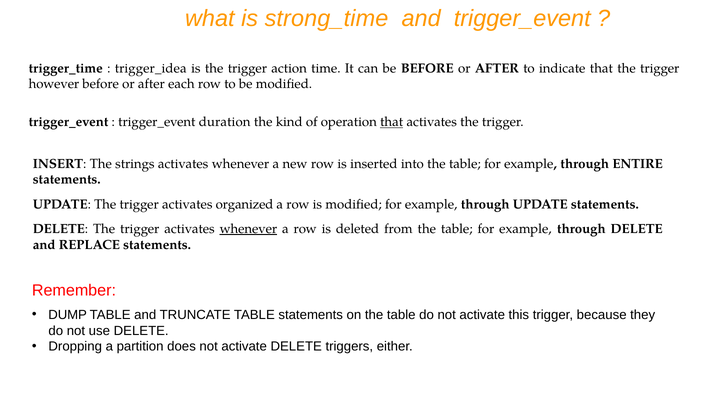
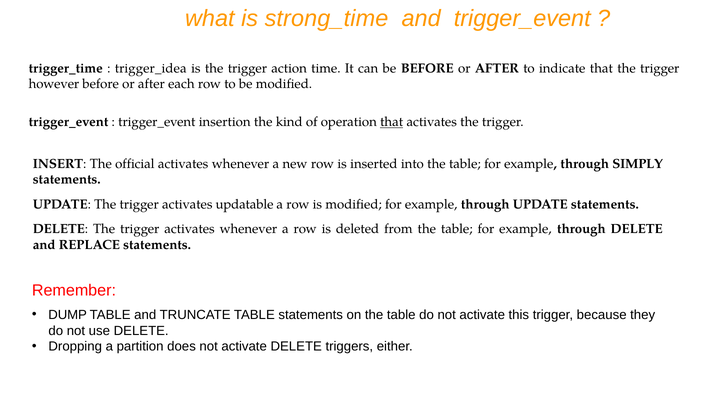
duration: duration -> insertion
strings: strings -> official
ENTIRE: ENTIRE -> SIMPLY
organized: organized -> updatable
whenever at (248, 229) underline: present -> none
